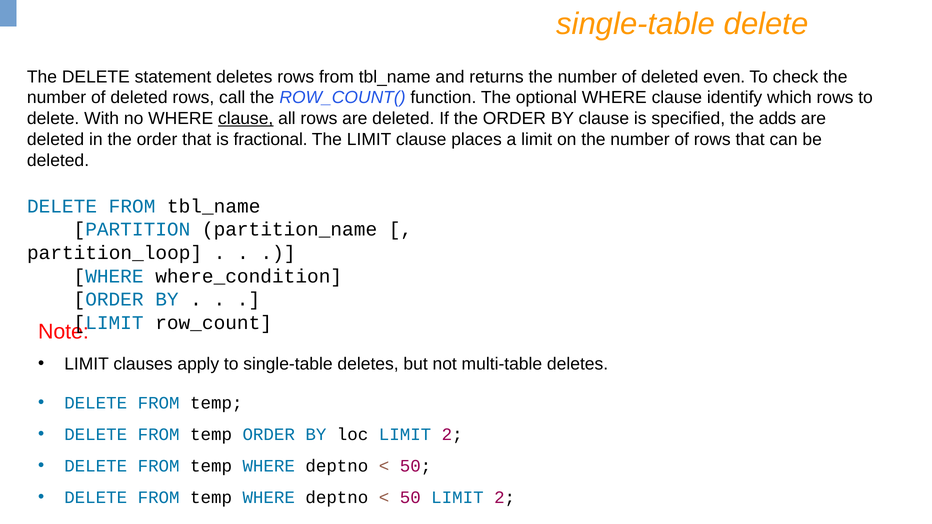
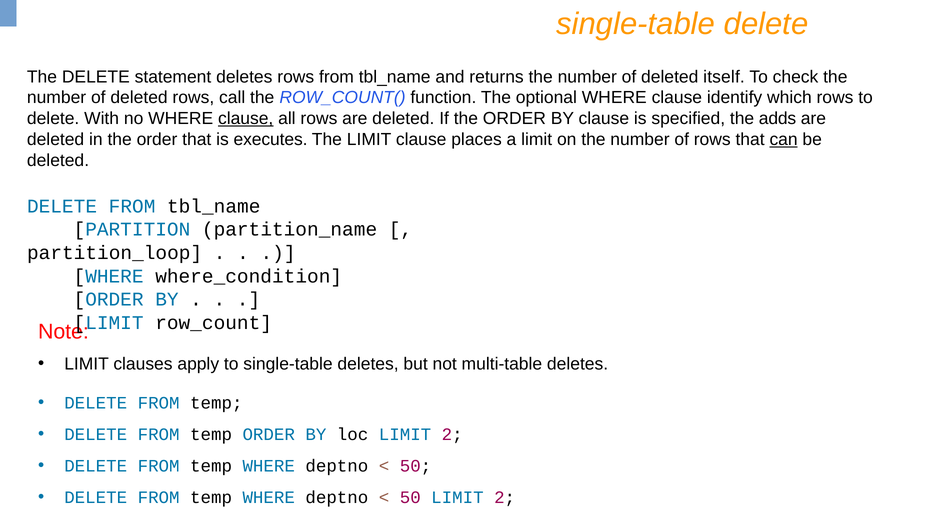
even: even -> itself
fractional: fractional -> executes
can underline: none -> present
